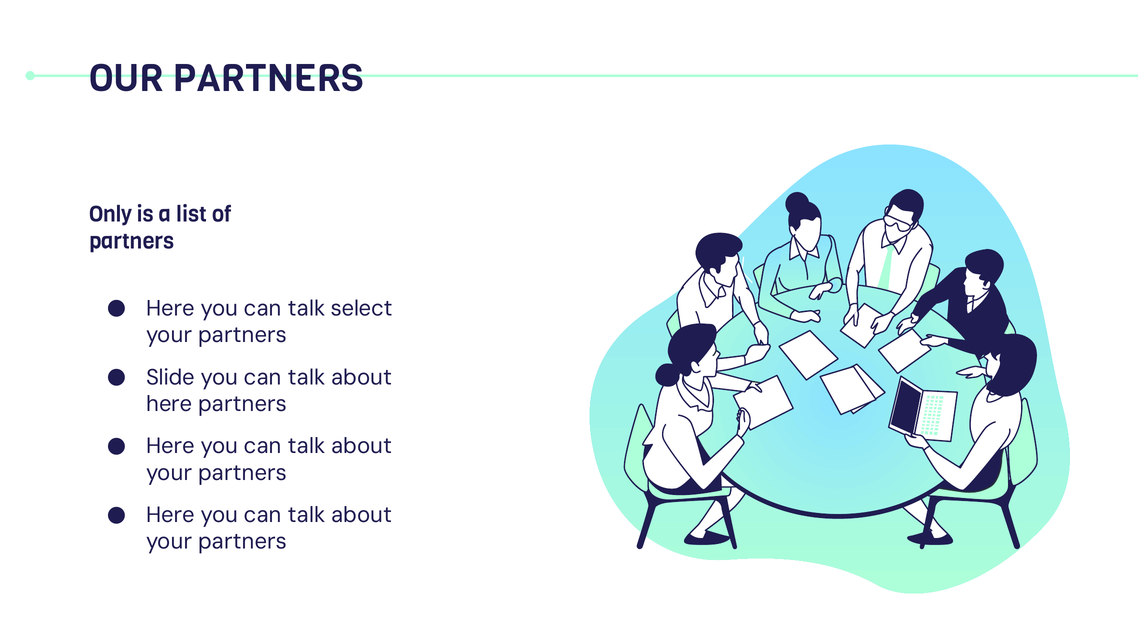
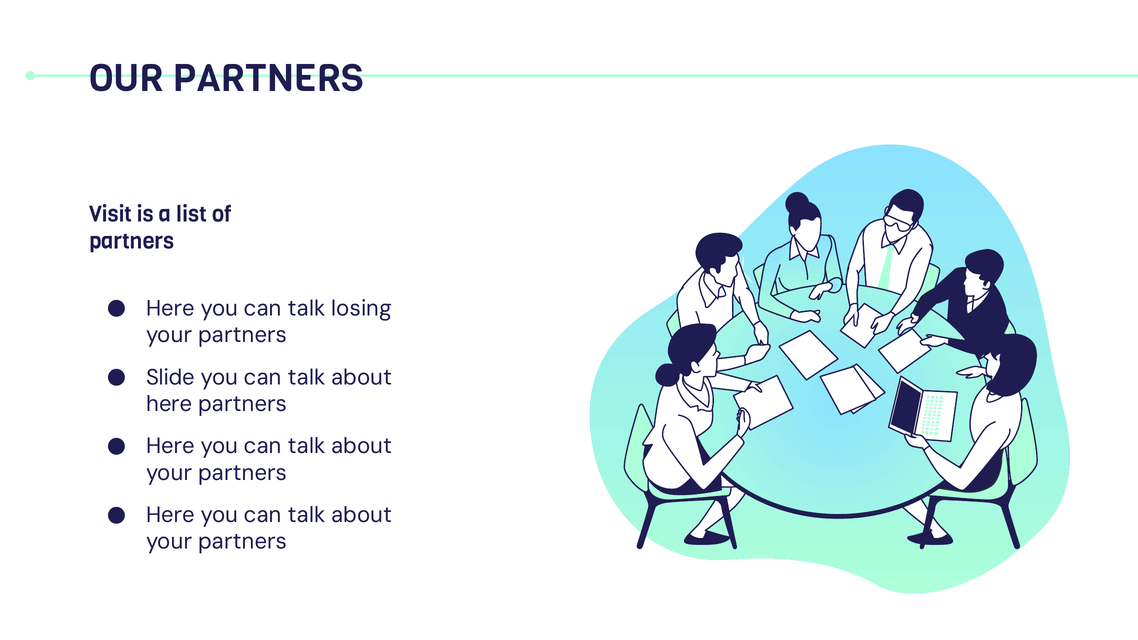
Only: Only -> Visit
select: select -> losing
